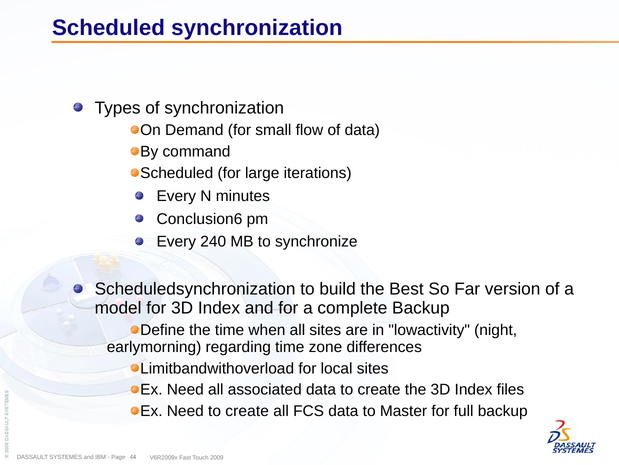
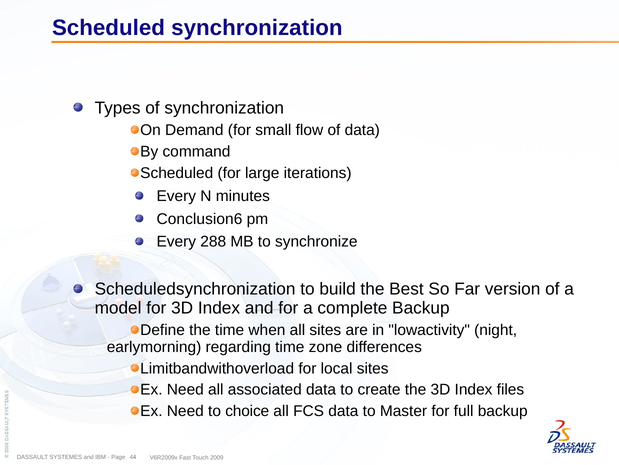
240: 240 -> 288
Need to create: create -> choice
